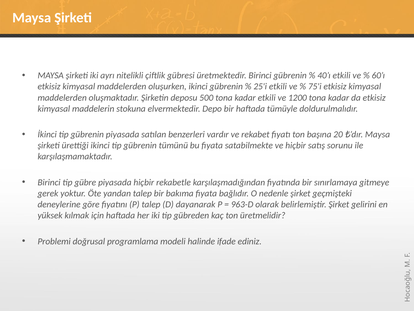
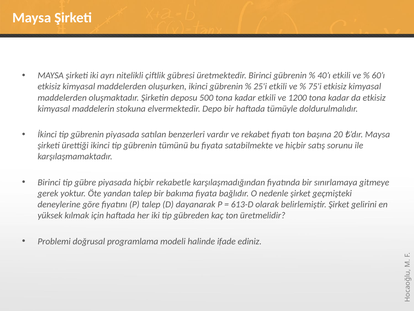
963-D: 963-D -> 613-D
